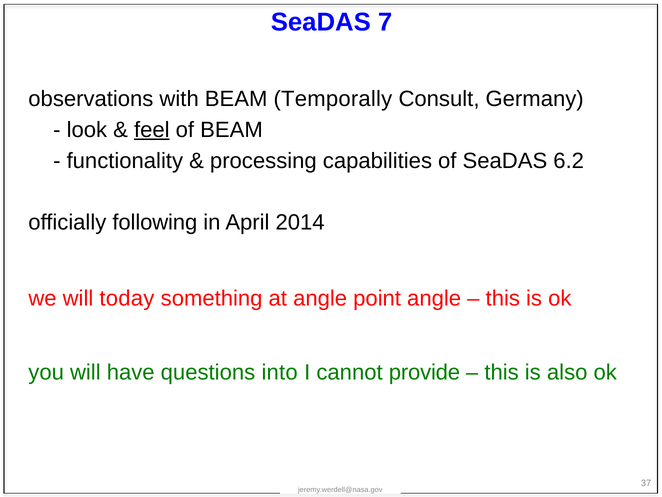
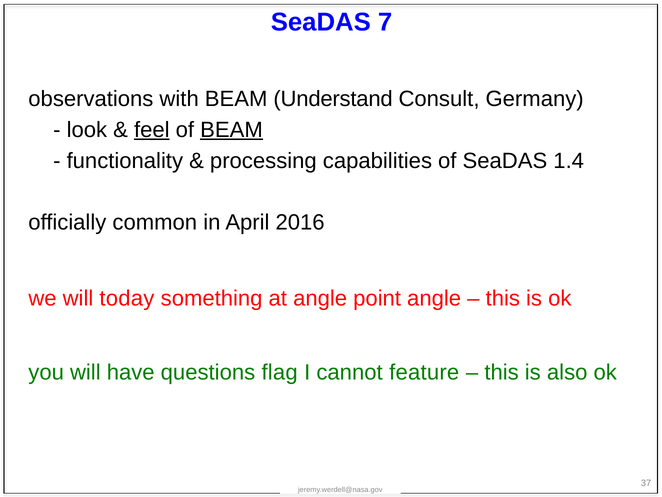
Temporally: Temporally -> Understand
BEAM at (231, 130) underline: none -> present
6.2: 6.2 -> 1.4
following: following -> common
2014: 2014 -> 2016
into: into -> flag
provide: provide -> feature
